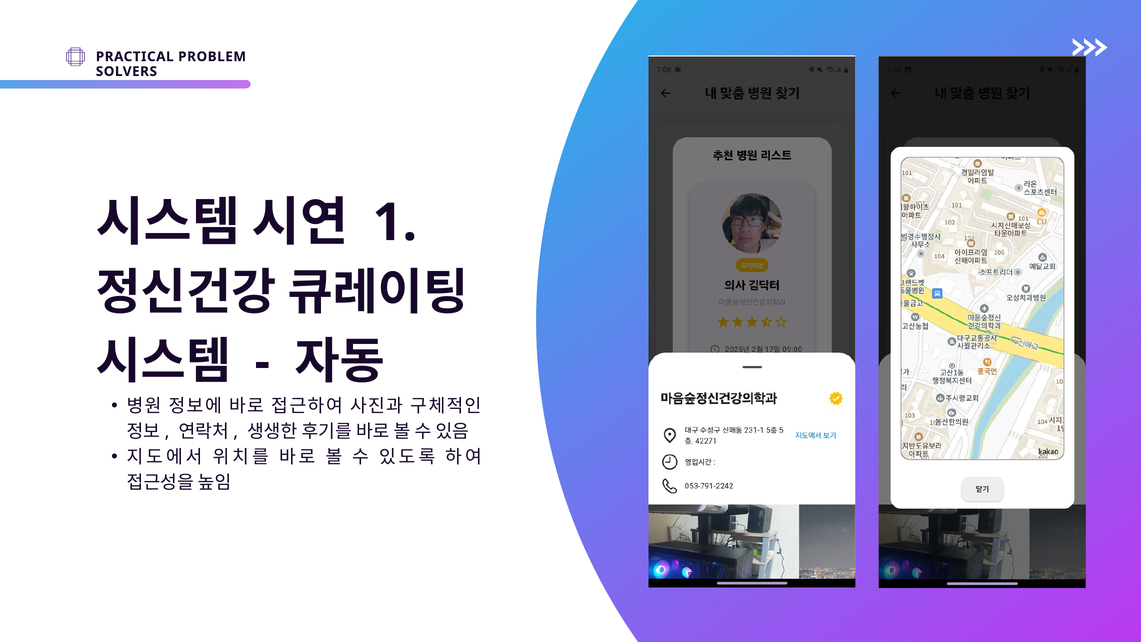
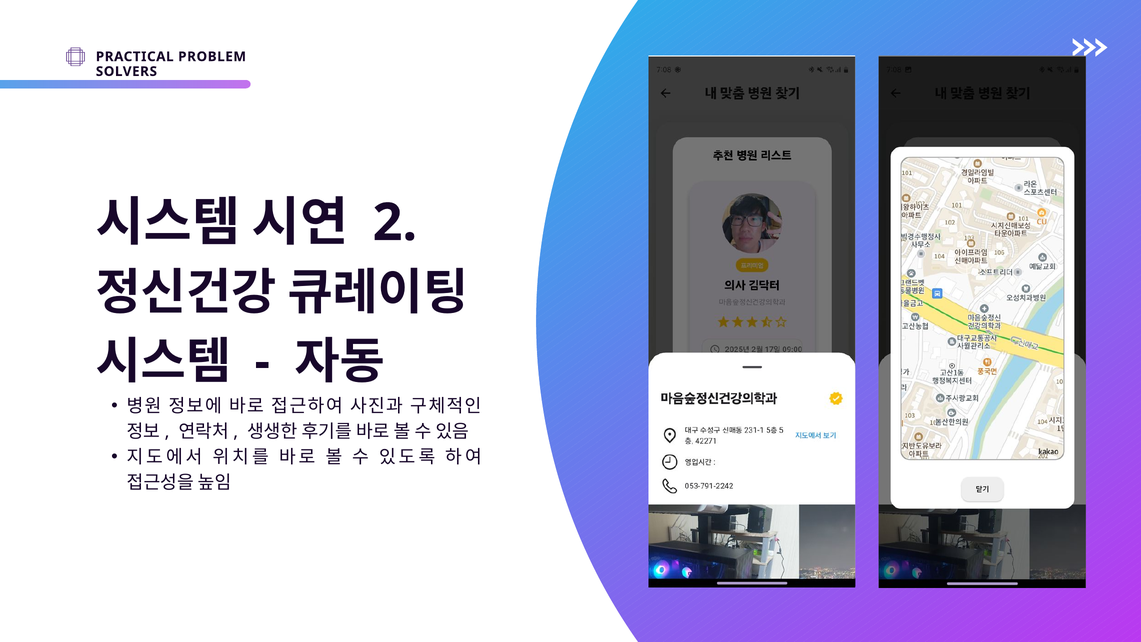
1: 1 -> 2
